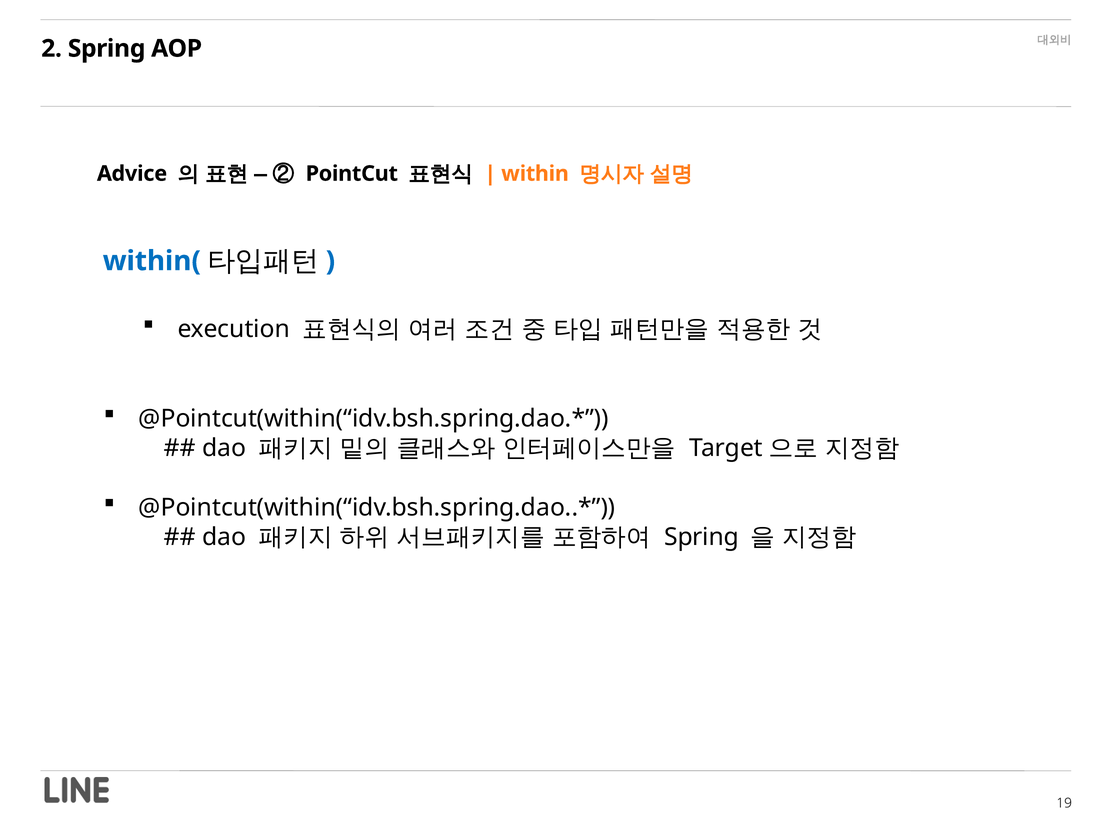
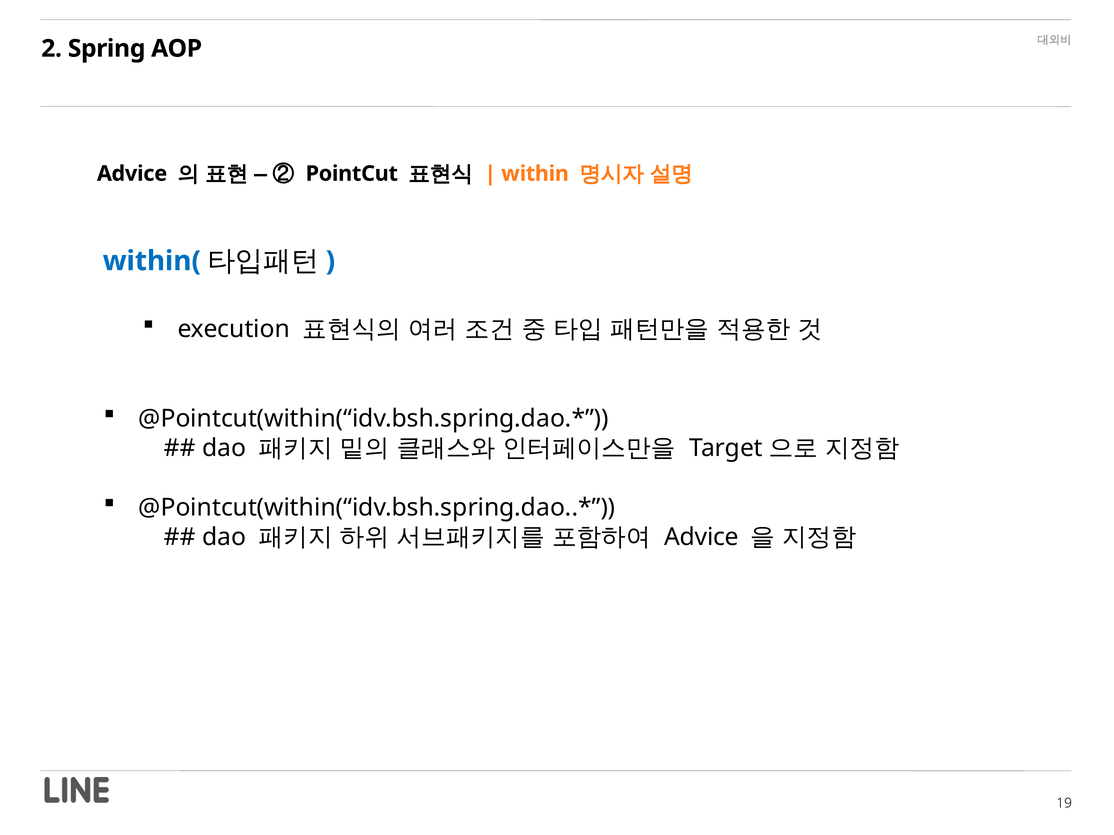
Spring at (702, 537): Spring -> Advice
